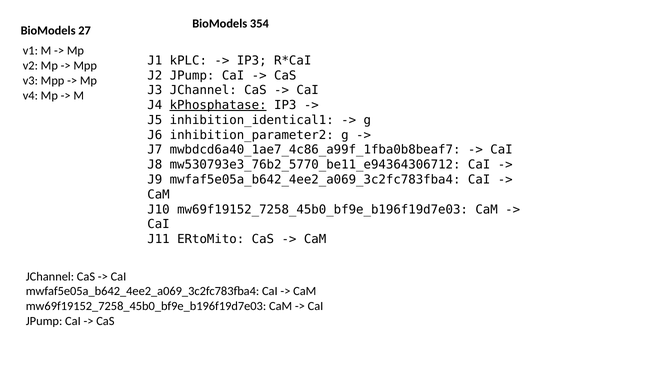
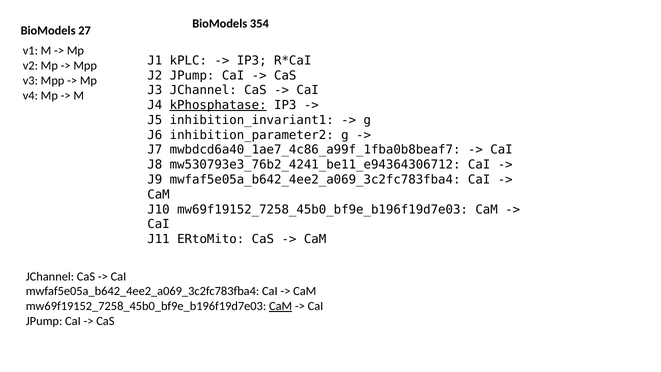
inhibition_identical1: inhibition_identical1 -> inhibition_invariant1
mw530793e3_76b2_5770_be11_e94364306712: mw530793e3_76b2_5770_be11_e94364306712 -> mw530793e3_76b2_4241_be11_e94364306712
CaM at (281, 306) underline: none -> present
